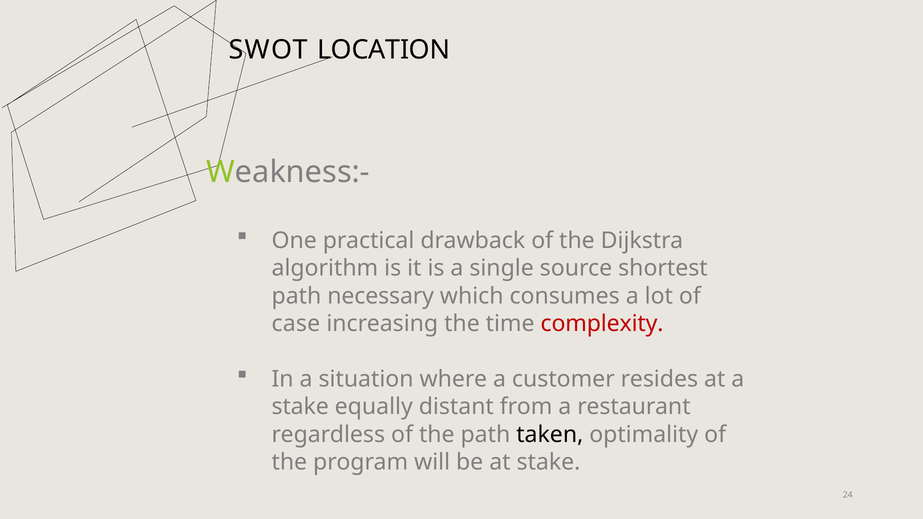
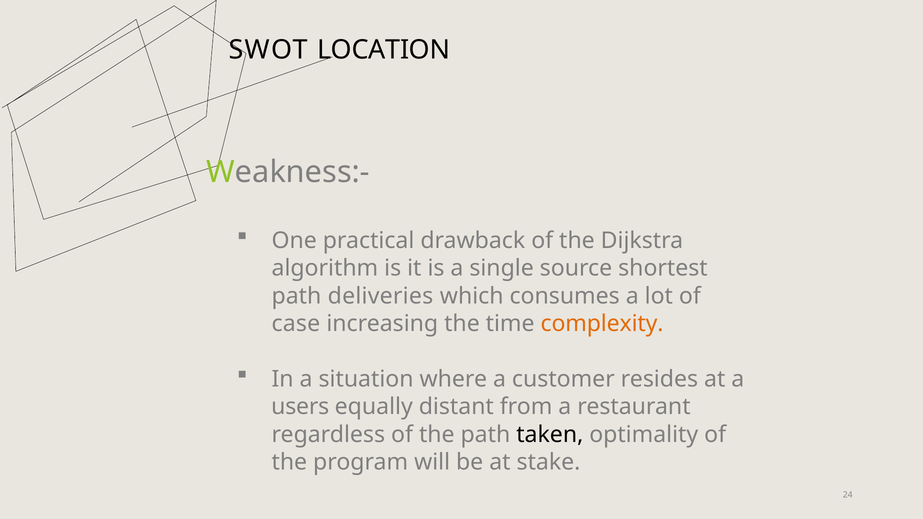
necessary: necessary -> deliveries
complexity colour: red -> orange
stake at (300, 407): stake -> users
